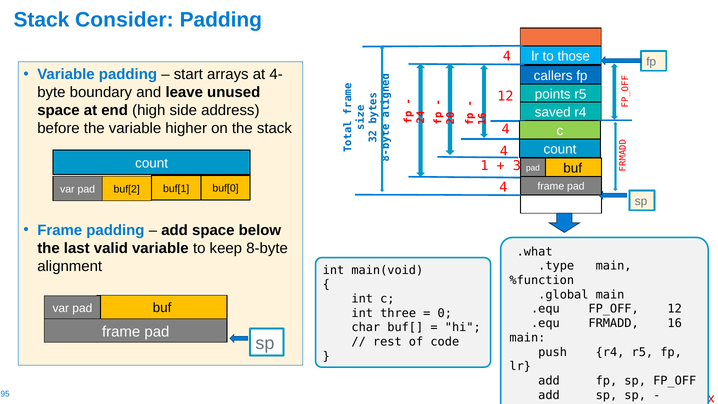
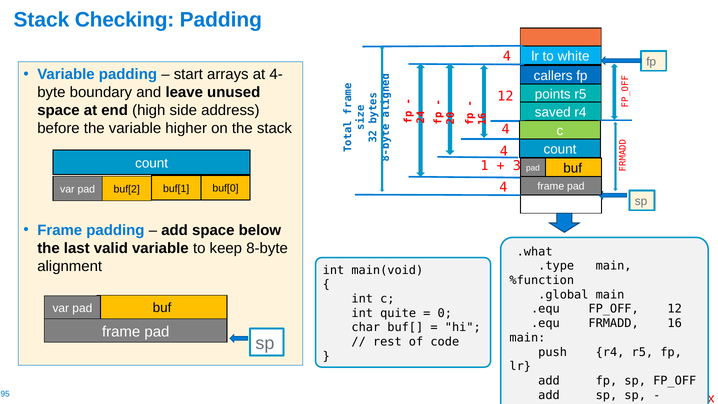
Consider: Consider -> Checking
those: those -> white
three: three -> quite
